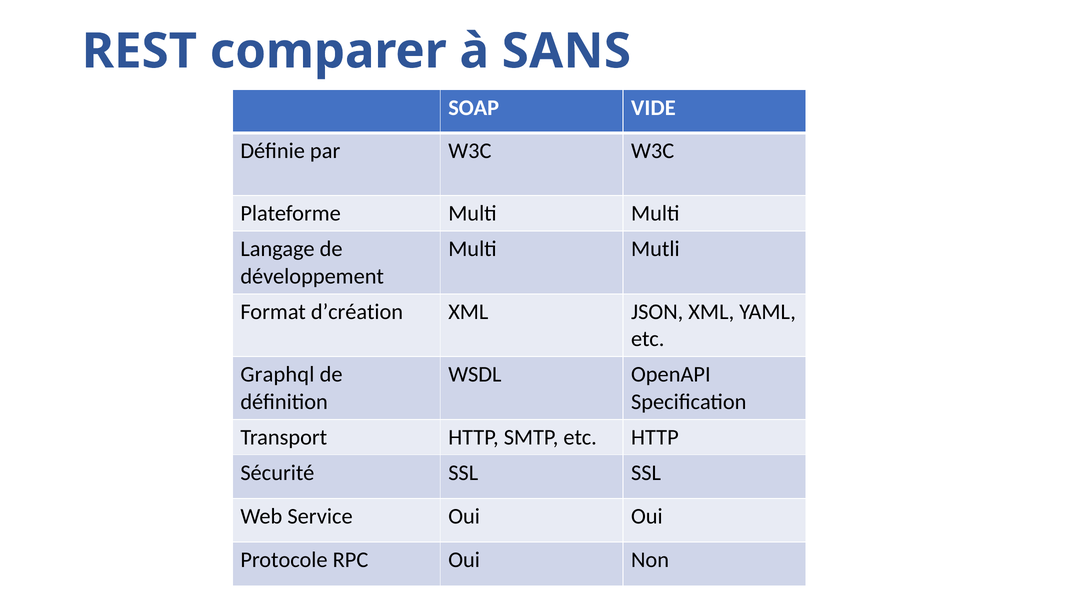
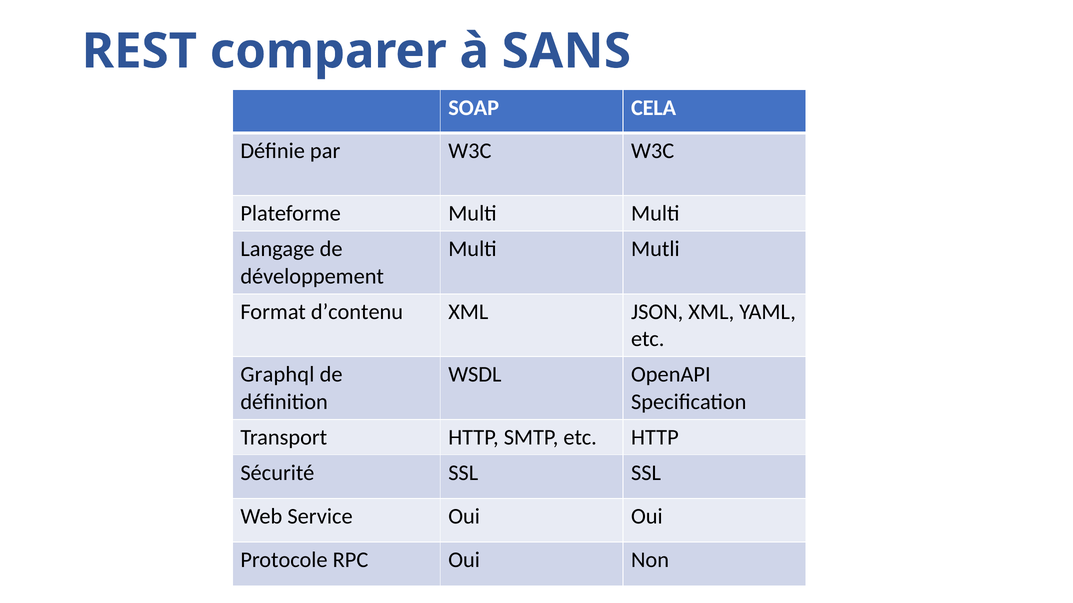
VIDE: VIDE -> CELA
d’création: d’création -> d’contenu
